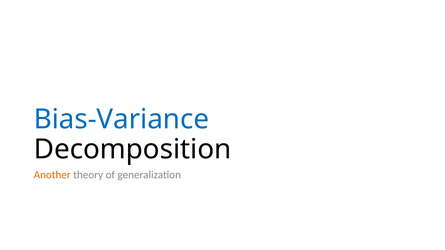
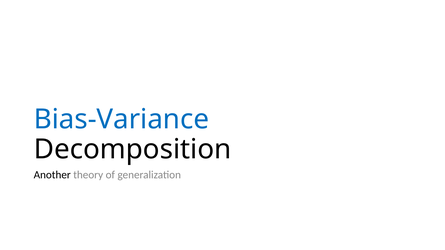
Another colour: orange -> black
